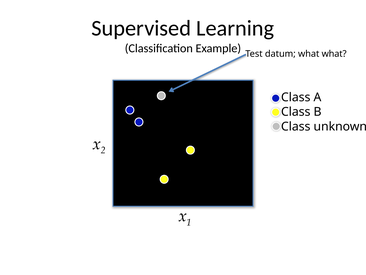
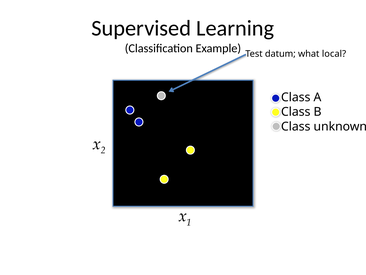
what what: what -> local
